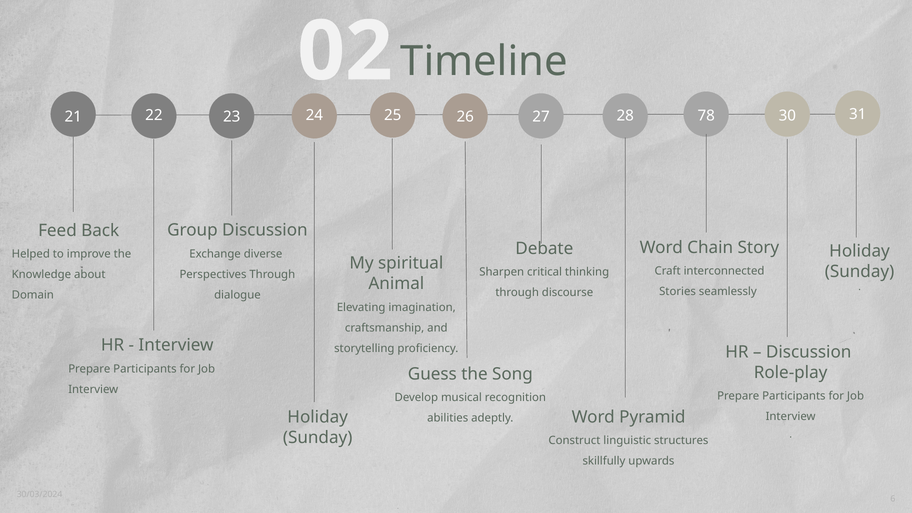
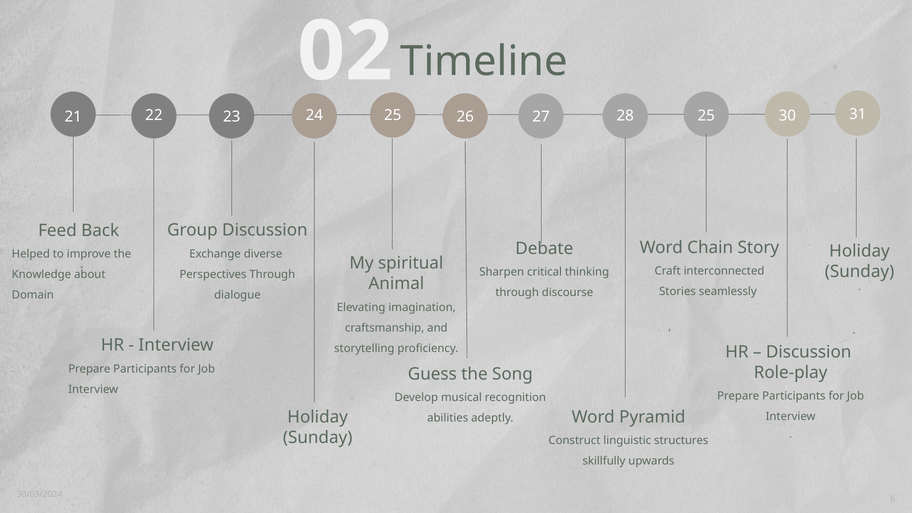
28 78: 78 -> 25
